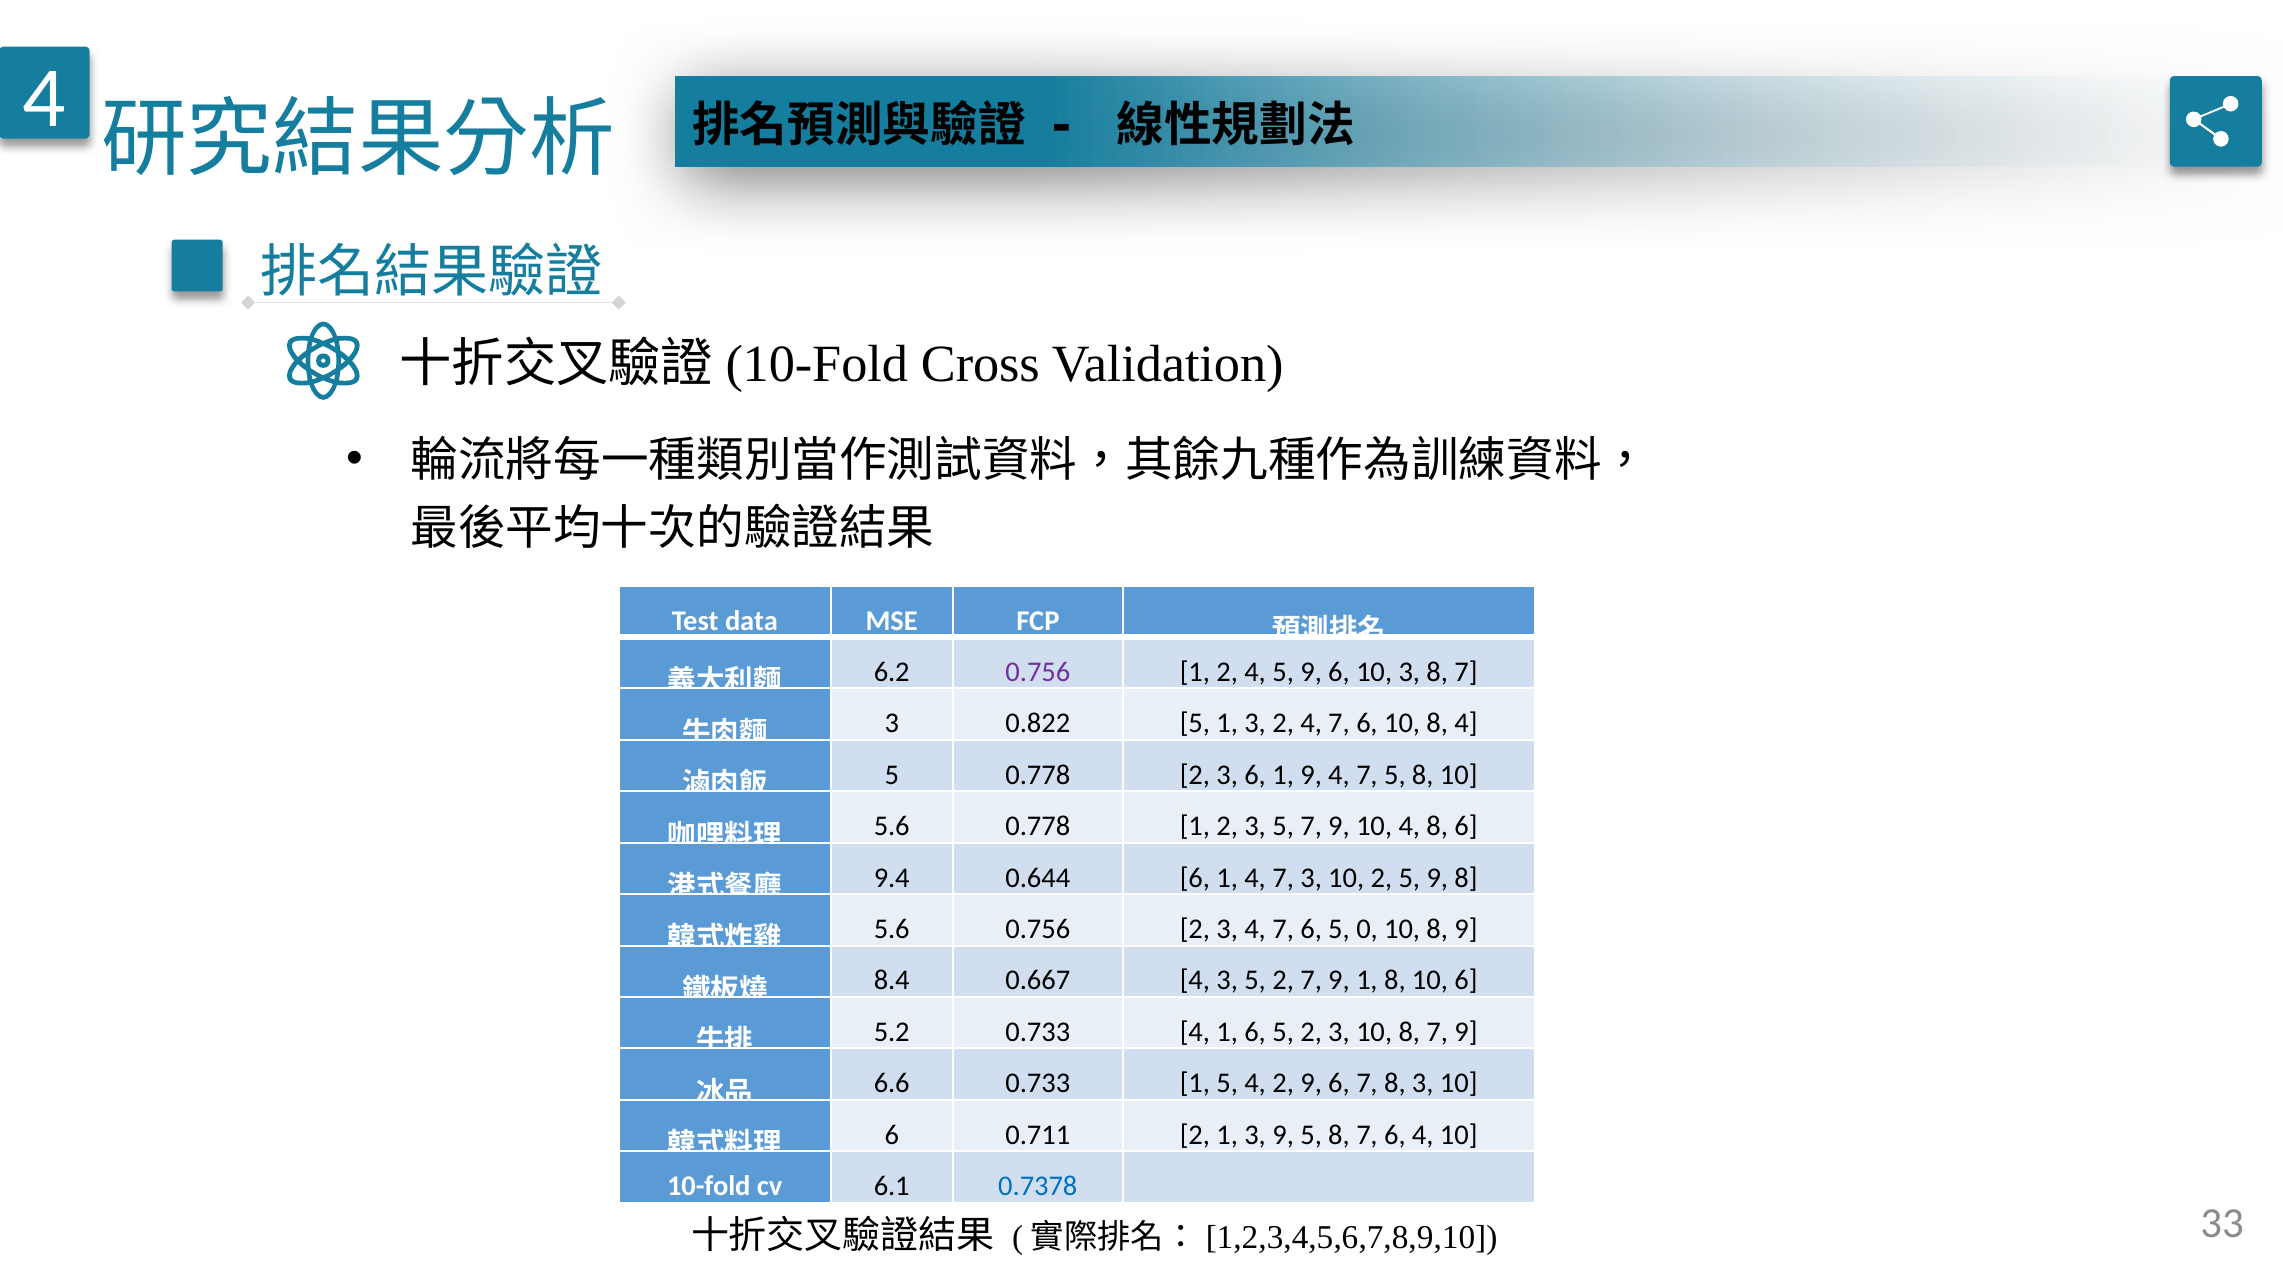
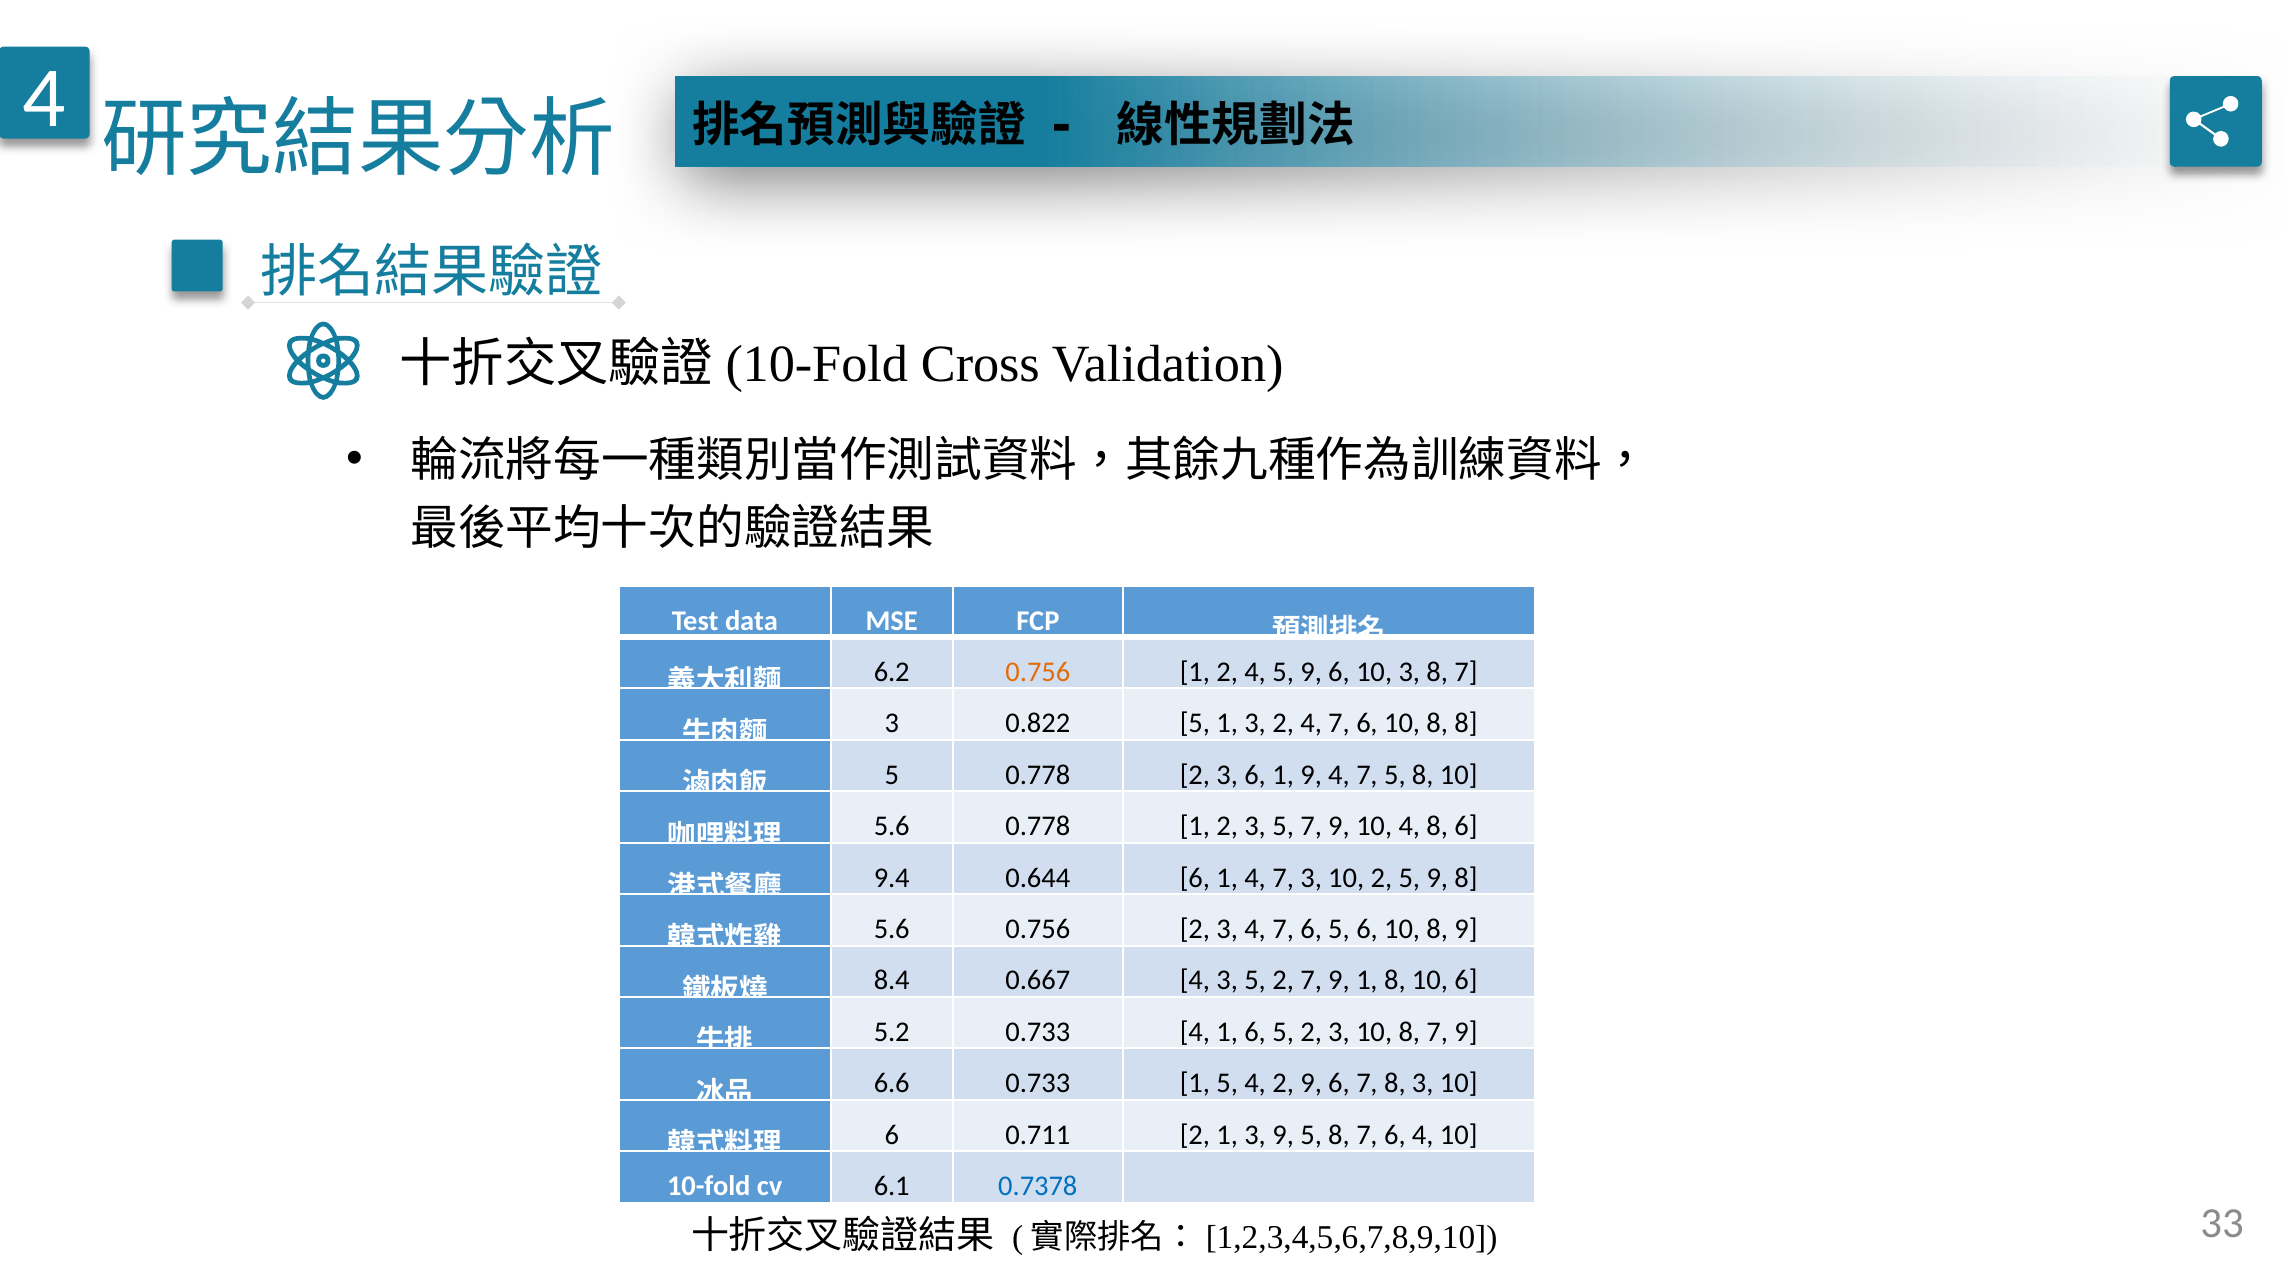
0.756 at (1038, 672) colour: purple -> orange
8 4: 4 -> 8
5 0: 0 -> 6
